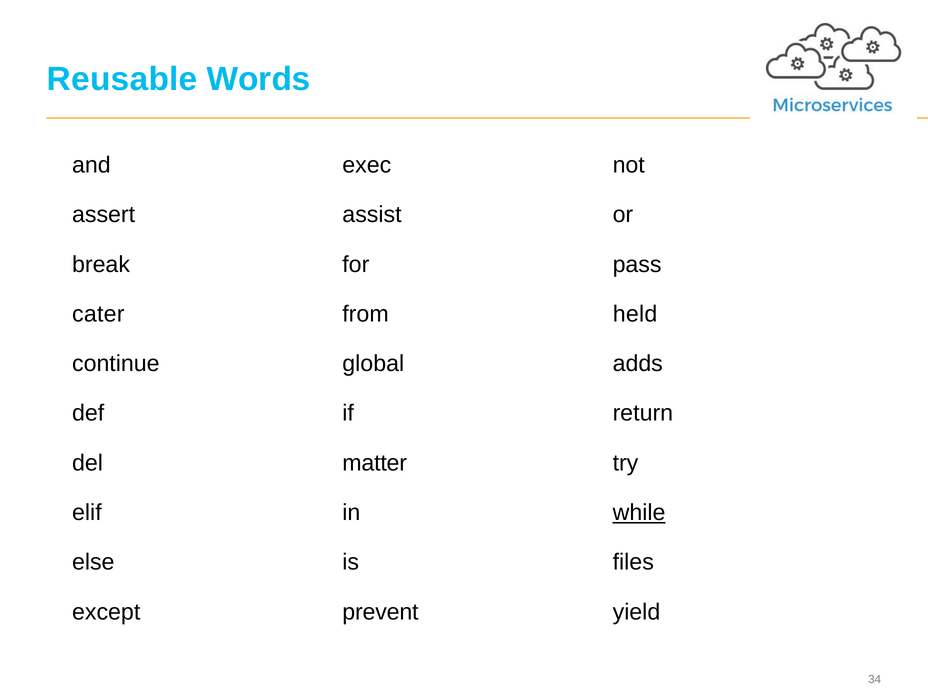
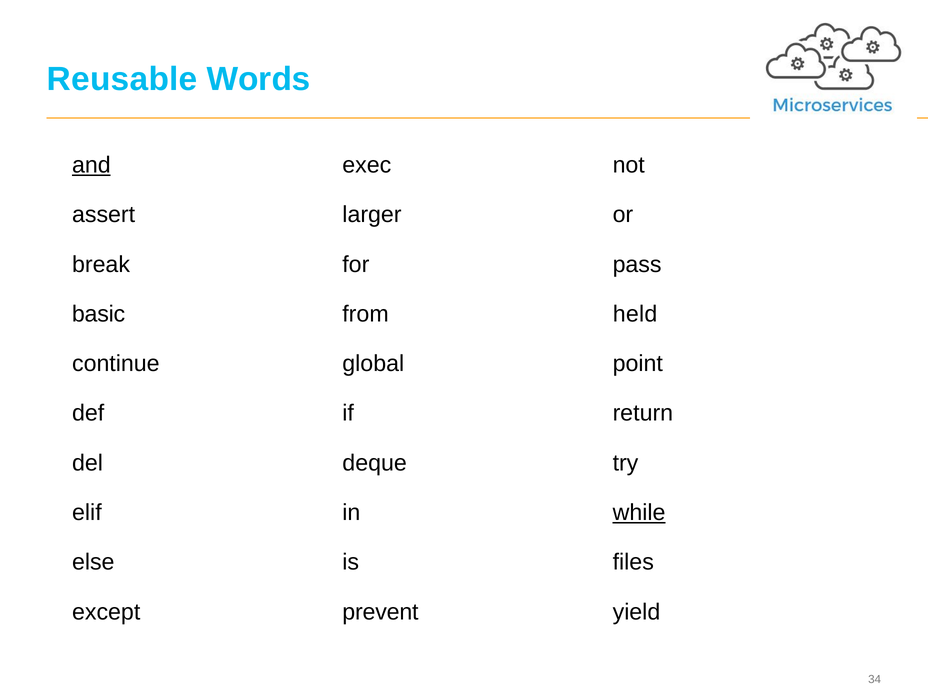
and underline: none -> present
assist: assist -> larger
cater: cater -> basic
adds: adds -> point
matter: matter -> deque
